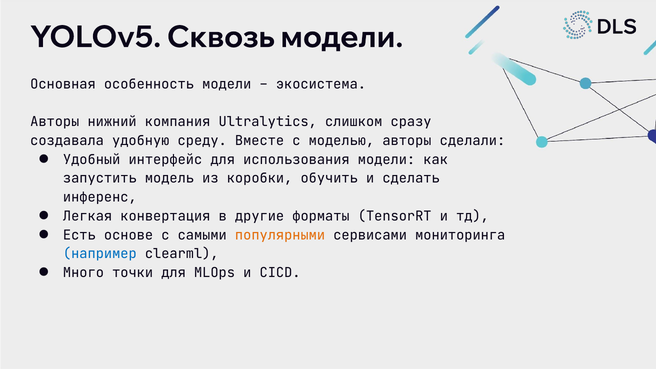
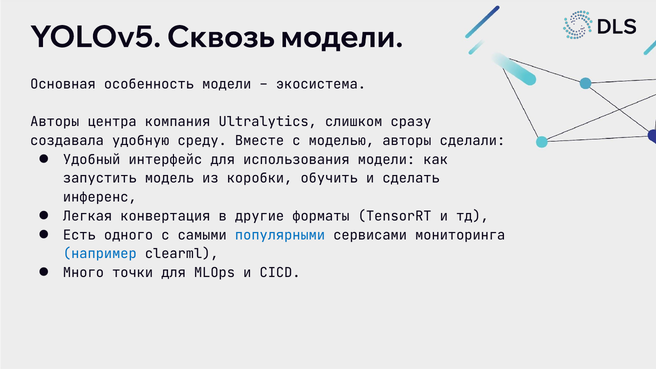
нижний: нижний -> центра
основе: основе -> одного
популярными colour: orange -> blue
